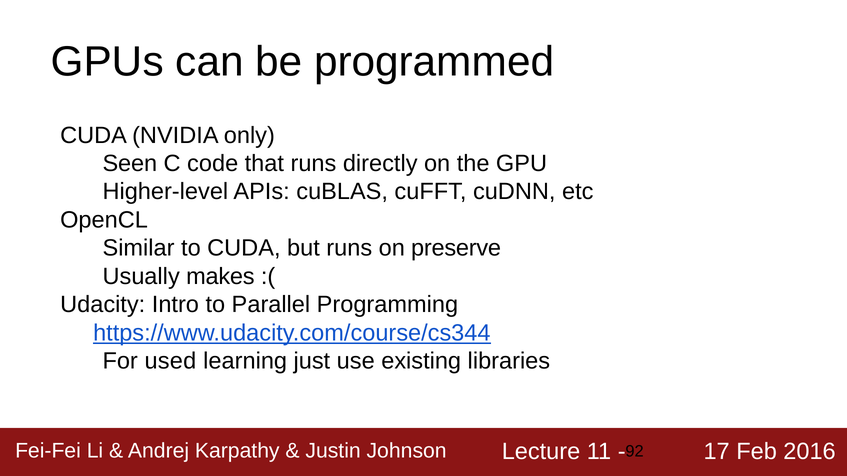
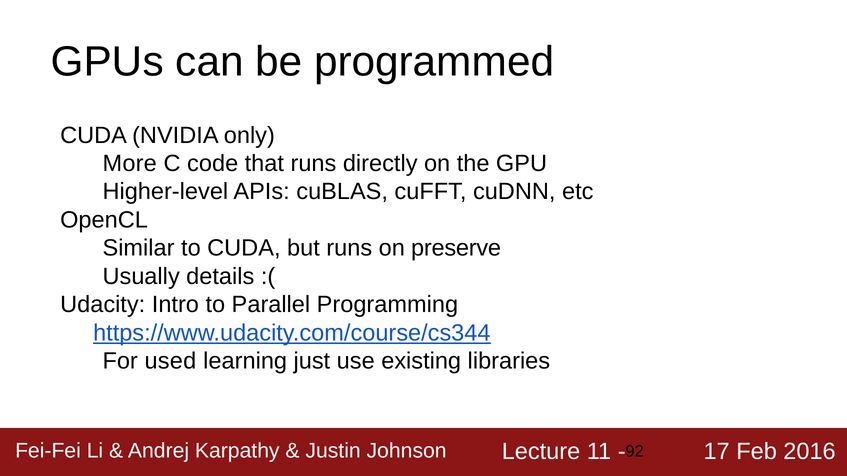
Seen: Seen -> More
makes: makes -> details
